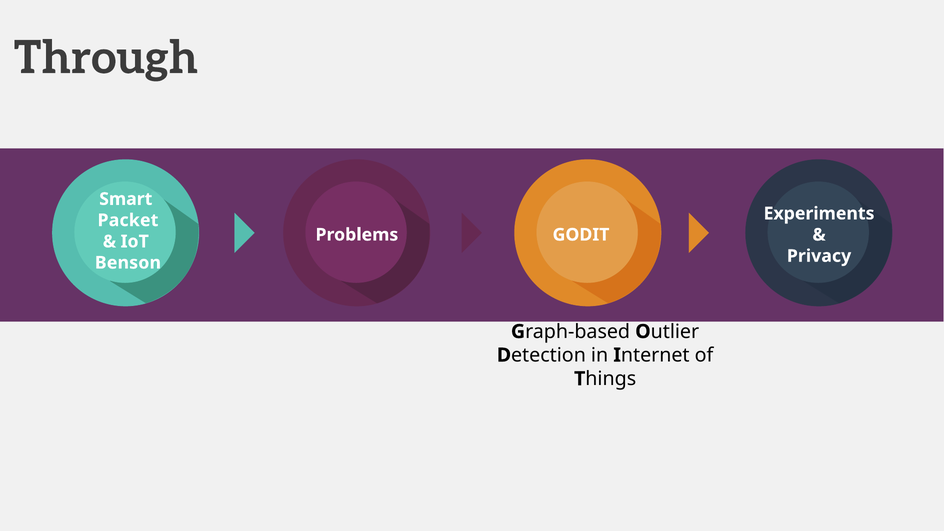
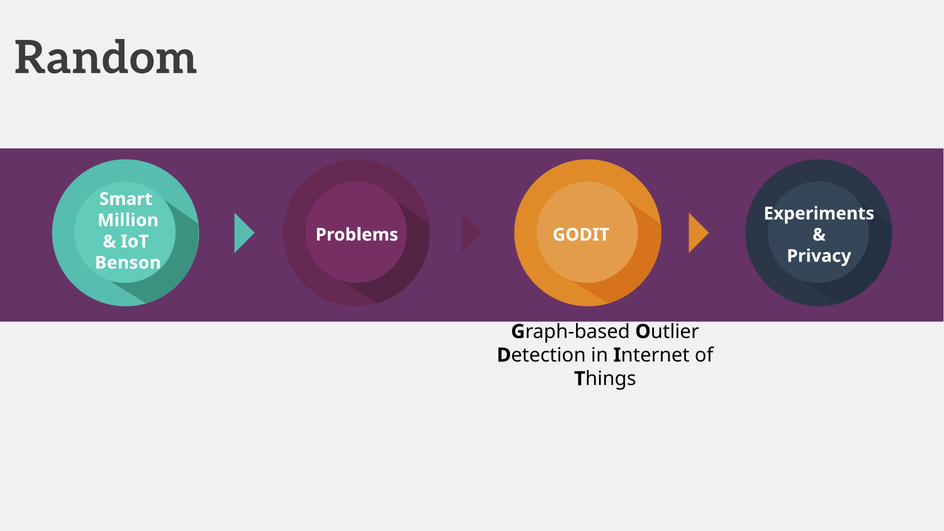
Through: Through -> Random
Packet: Packet -> Million
